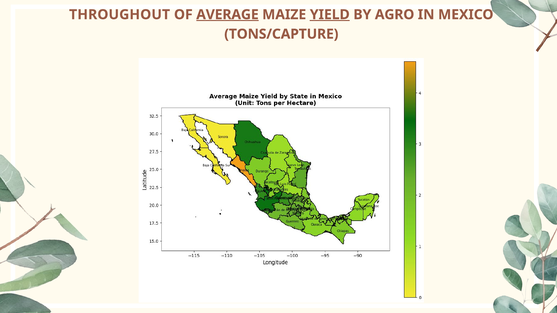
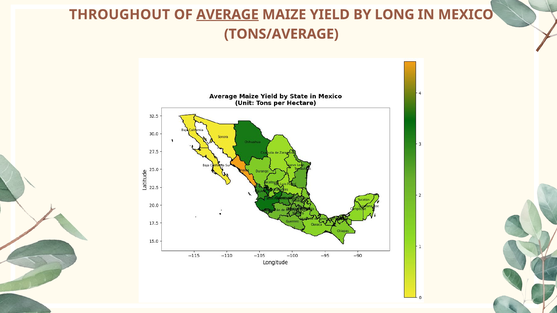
YIELD underline: present -> none
AGRO: AGRO -> LONG
TONS/CAPTURE: TONS/CAPTURE -> TONS/AVERAGE
